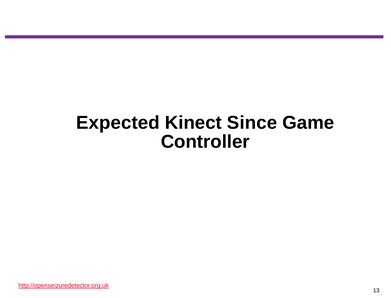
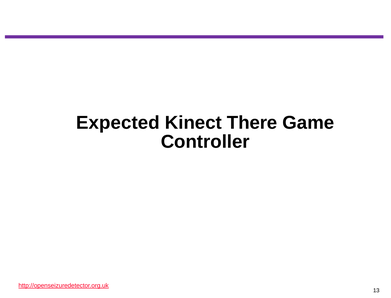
Since: Since -> There
